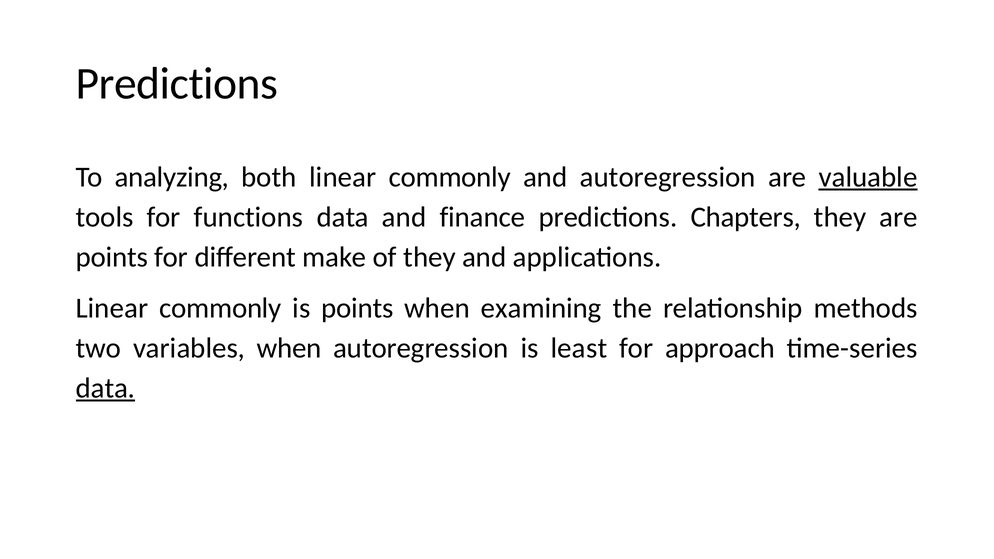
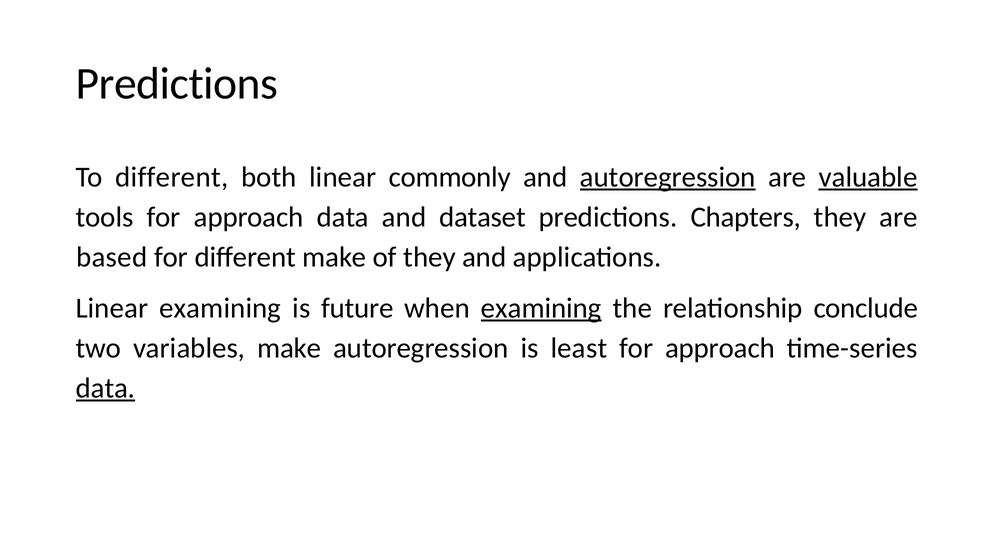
To analyzing: analyzing -> different
autoregression at (668, 177) underline: none -> present
tools for functions: functions -> approach
finance: finance -> dataset
points at (112, 257): points -> based
commonly at (220, 308): commonly -> examining
is points: points -> future
examining at (541, 308) underline: none -> present
methods: methods -> conclude
variables when: when -> make
